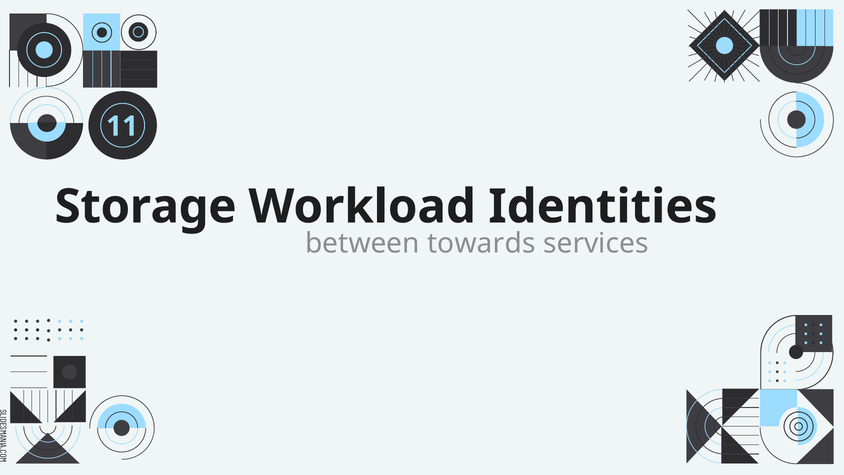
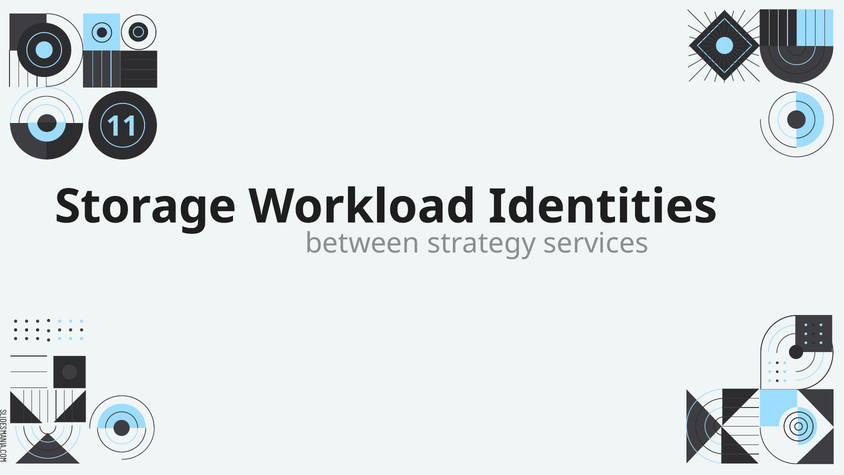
towards: towards -> strategy
